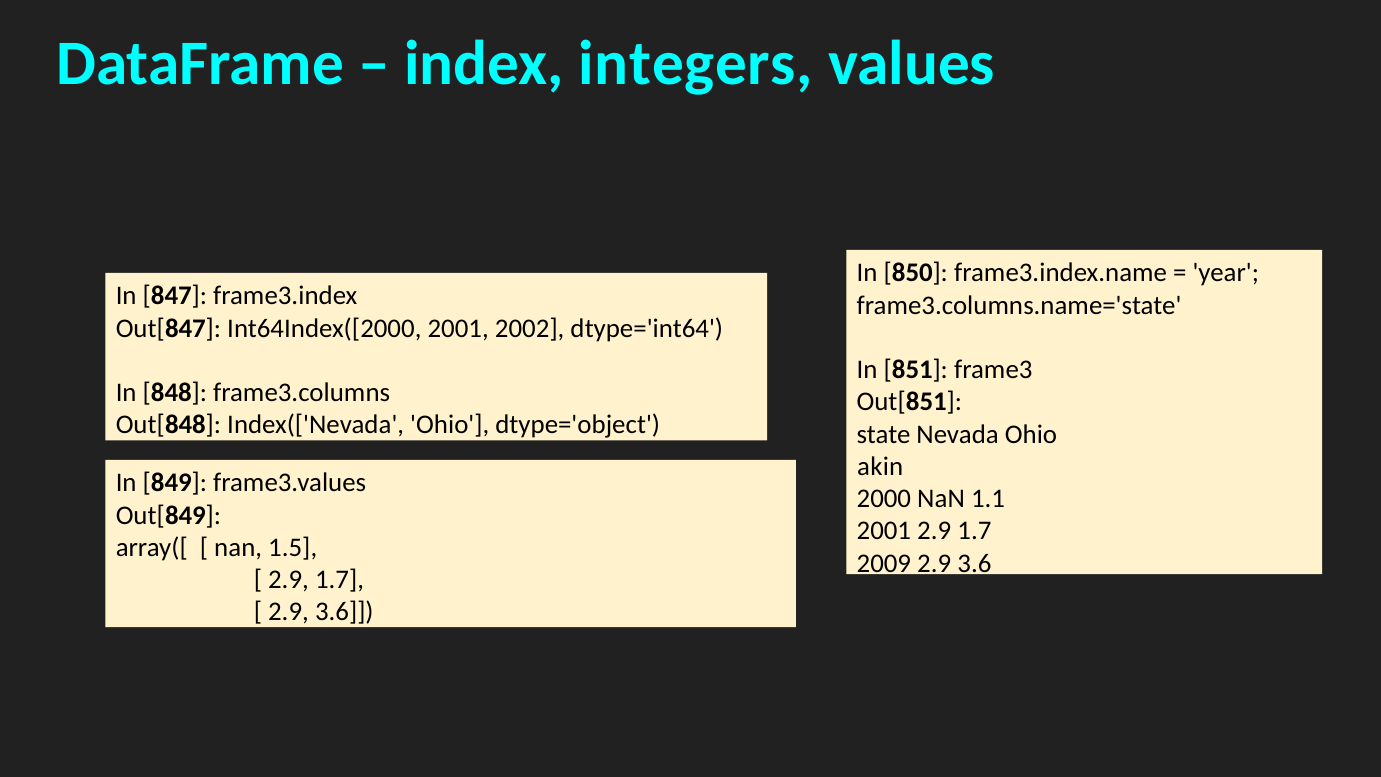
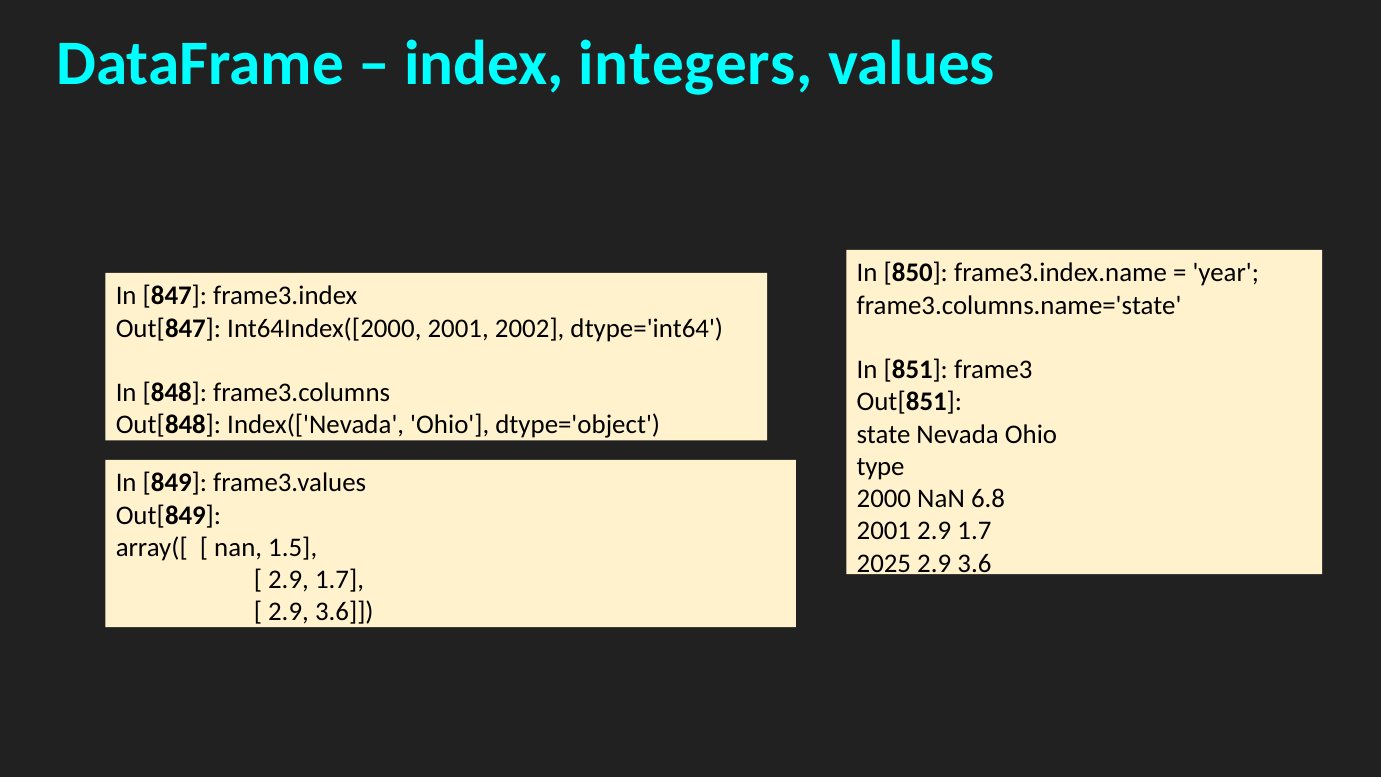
akin: akin -> type
1.1: 1.1 -> 6.8
2009: 2009 -> 2025
